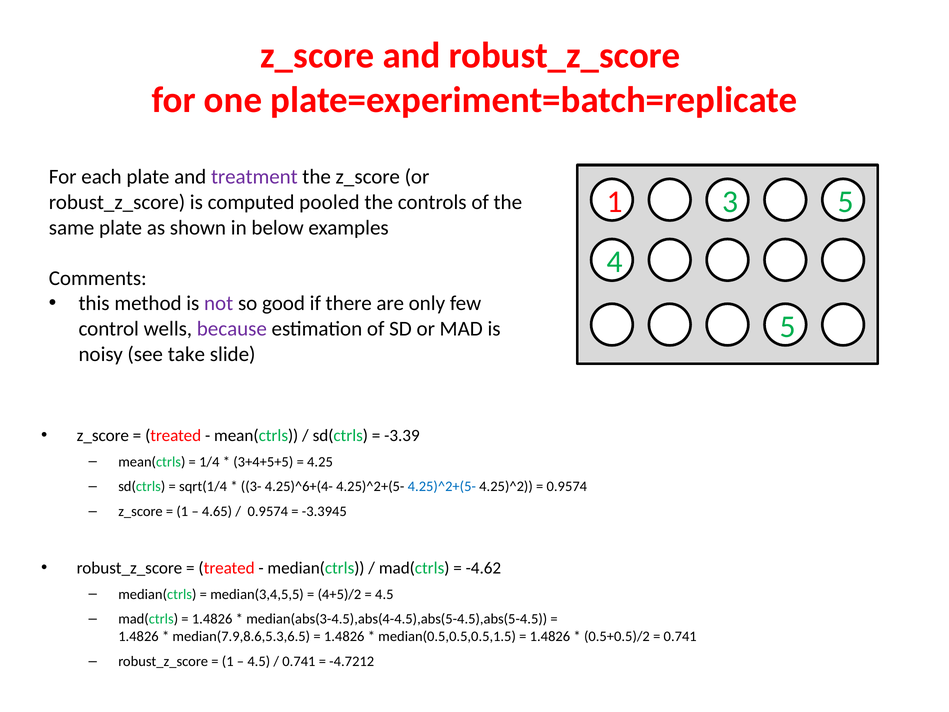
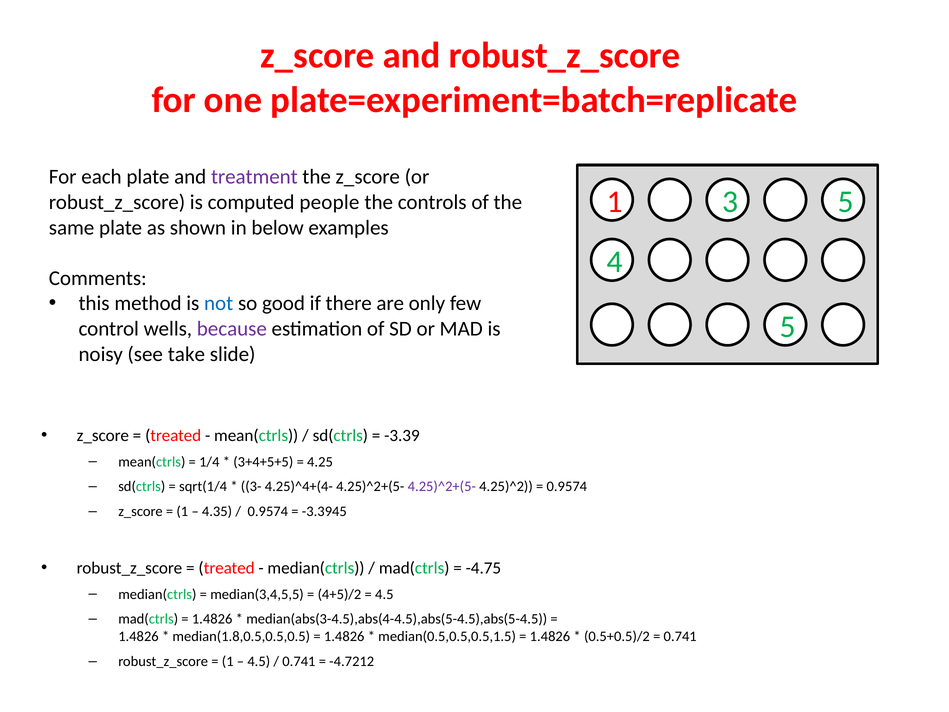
pooled: pooled -> people
not colour: purple -> blue
4.25)^6+(4-: 4.25)^6+(4- -> 4.25)^4+(4-
4.25)^2+(5- at (442, 486) colour: blue -> purple
4.65: 4.65 -> 4.35
-4.62: -4.62 -> -4.75
median(7.9,8.6,5.3,6.5: median(7.9,8.6,5.3,6.5 -> median(1.8,0.5,0.5,0.5
